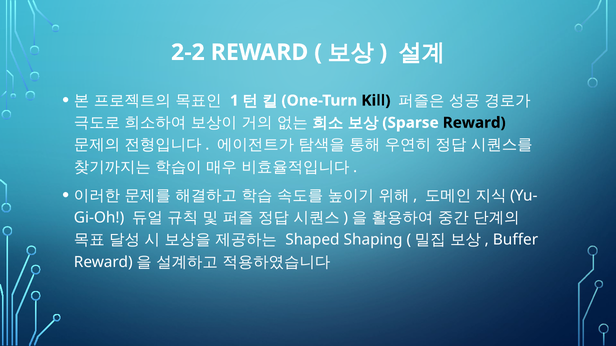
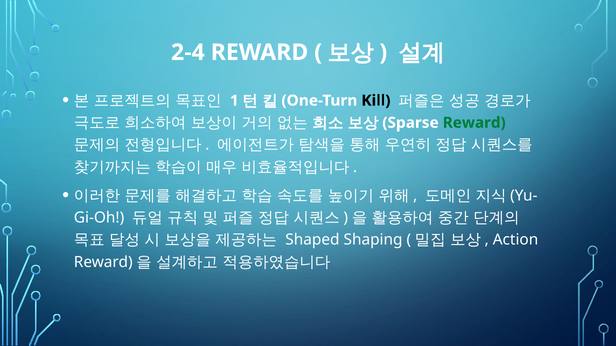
2-2: 2-2 -> 2-4
Reward at (474, 123) colour: black -> green
Buffer: Buffer -> Action
